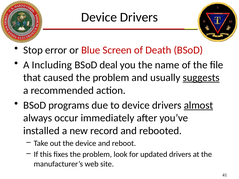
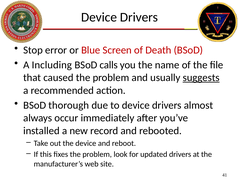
deal: deal -> calls
programs: programs -> thorough
almost underline: present -> none
